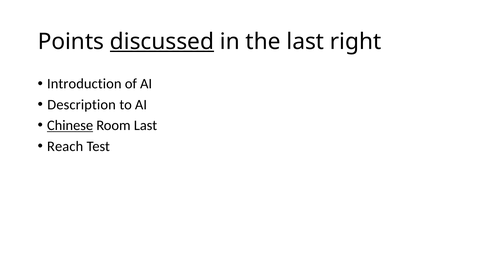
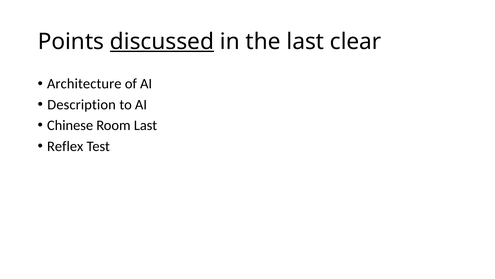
right: right -> clear
Introduction: Introduction -> Architecture
Chinese underline: present -> none
Reach: Reach -> Reflex
